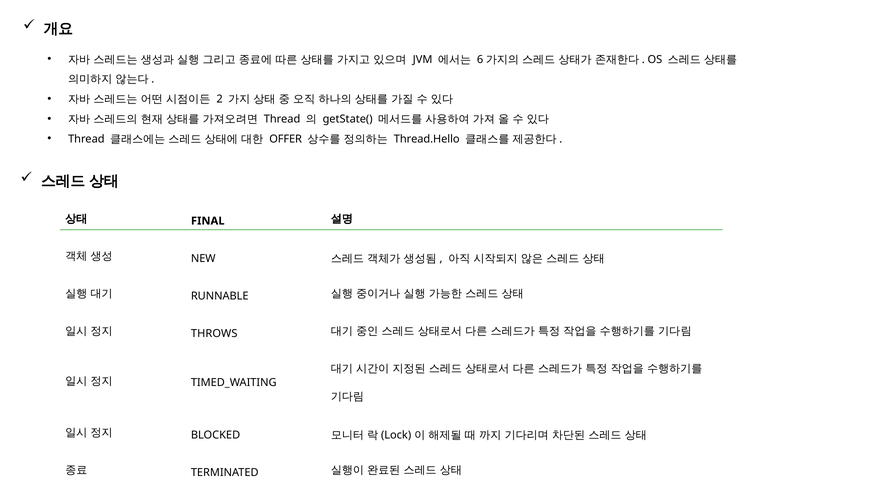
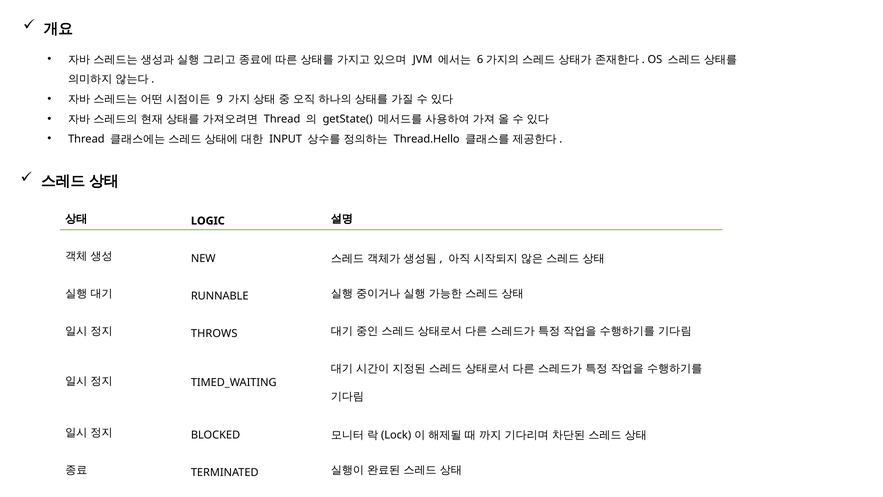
2: 2 -> 9
OFFER: OFFER -> INPUT
FINAL: FINAL -> LOGIC
